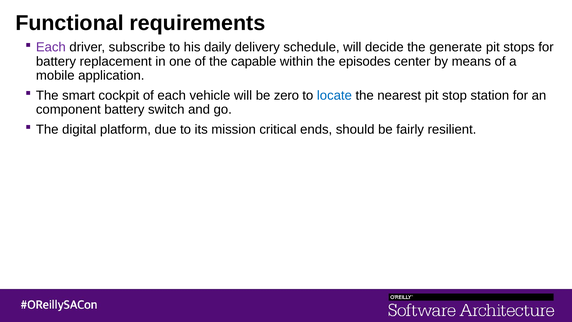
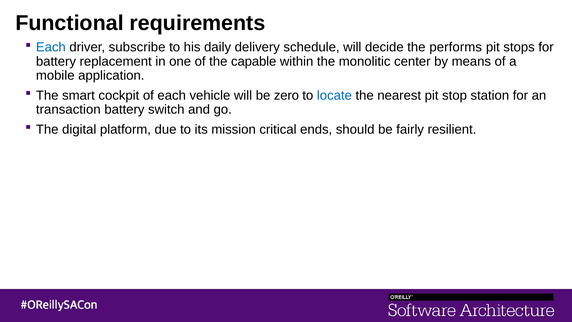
Each at (51, 47) colour: purple -> blue
generate: generate -> performs
episodes: episodes -> monolitic
component: component -> transaction
